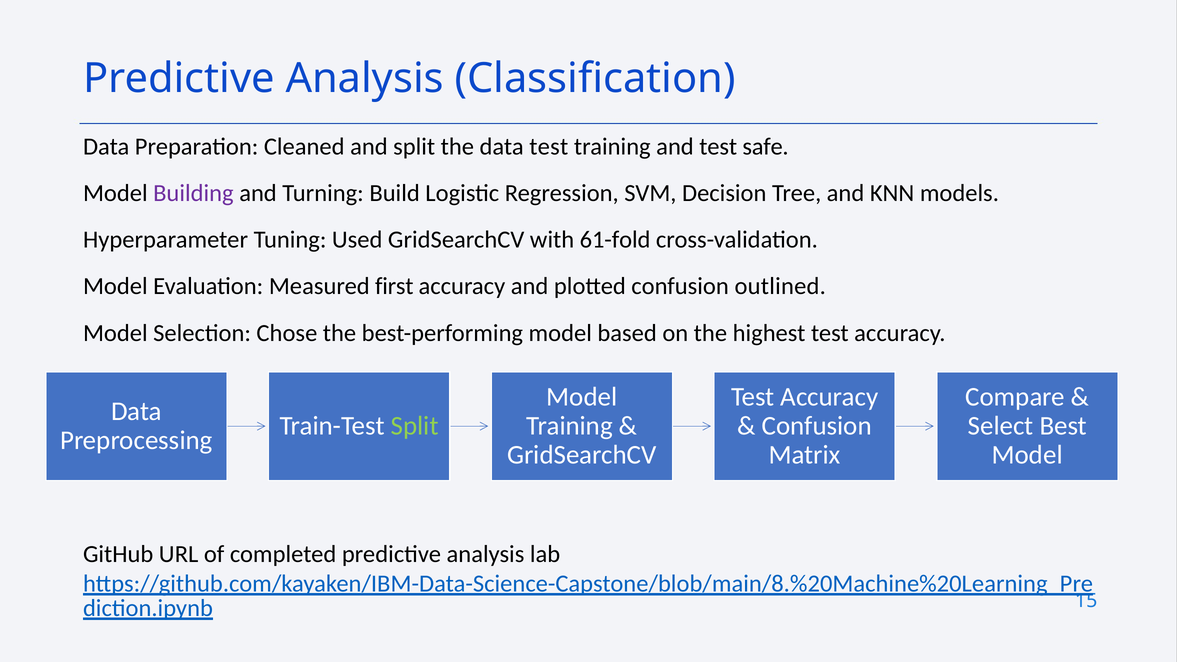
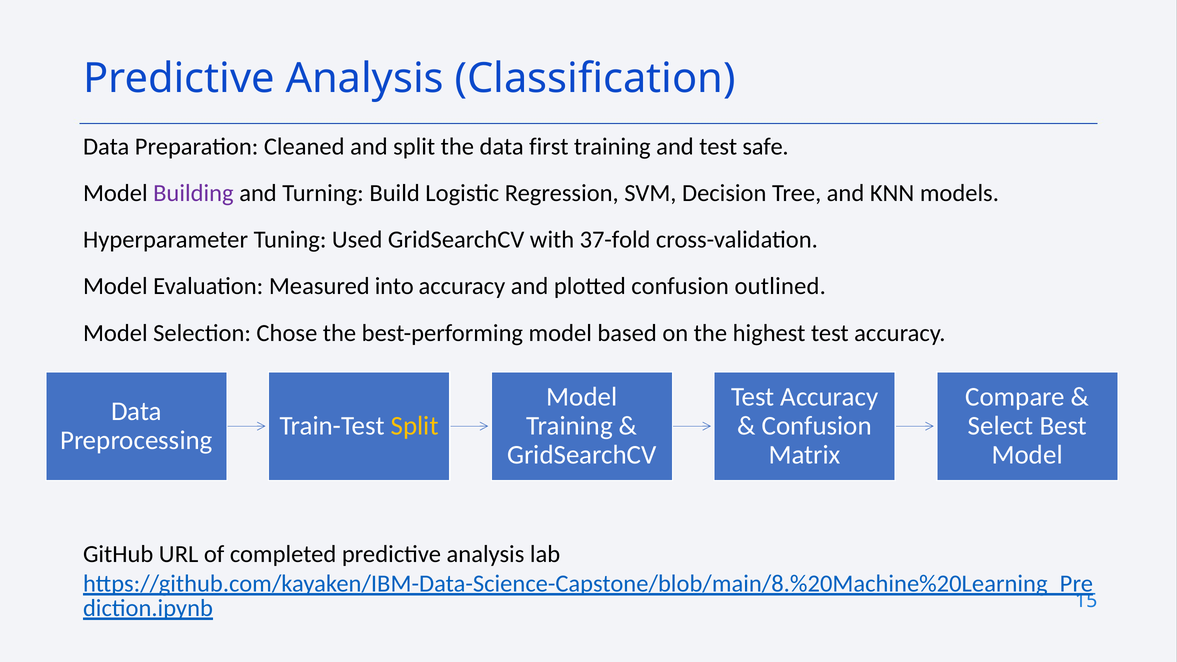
data test: test -> first
61-fold: 61-fold -> 37-fold
first: first -> into
Split at (415, 426) colour: light green -> yellow
